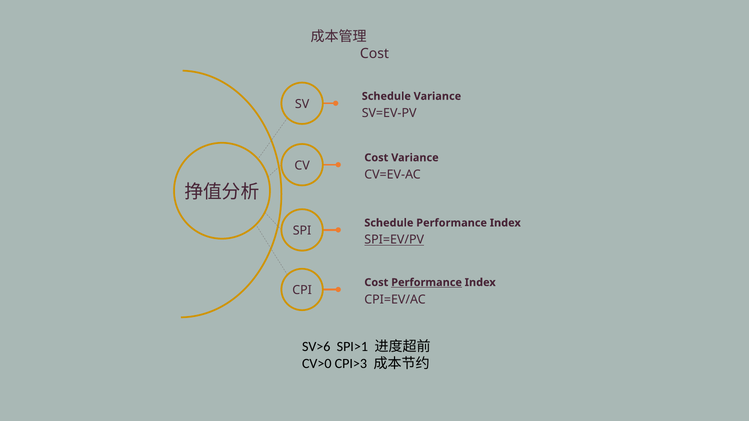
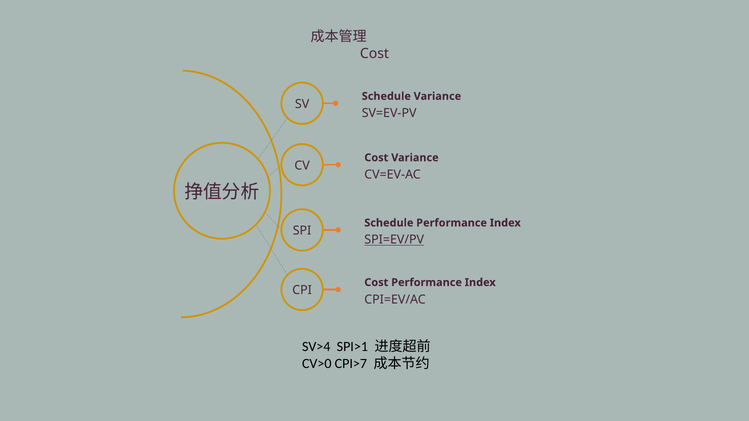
Performance at (427, 283) underline: present -> none
SV>6: SV>6 -> SV>4
CPI>3: CPI>3 -> CPI>7
